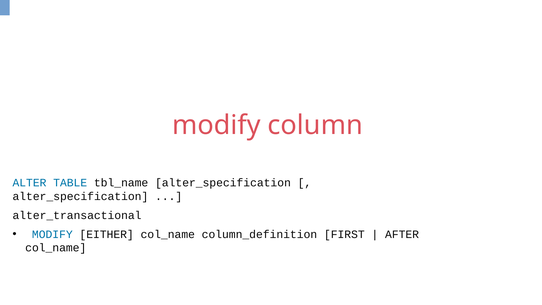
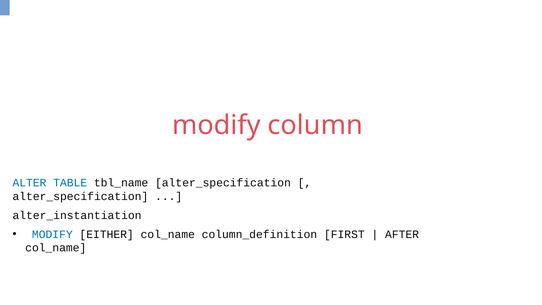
alter_transactional: alter_transactional -> alter_instantiation
